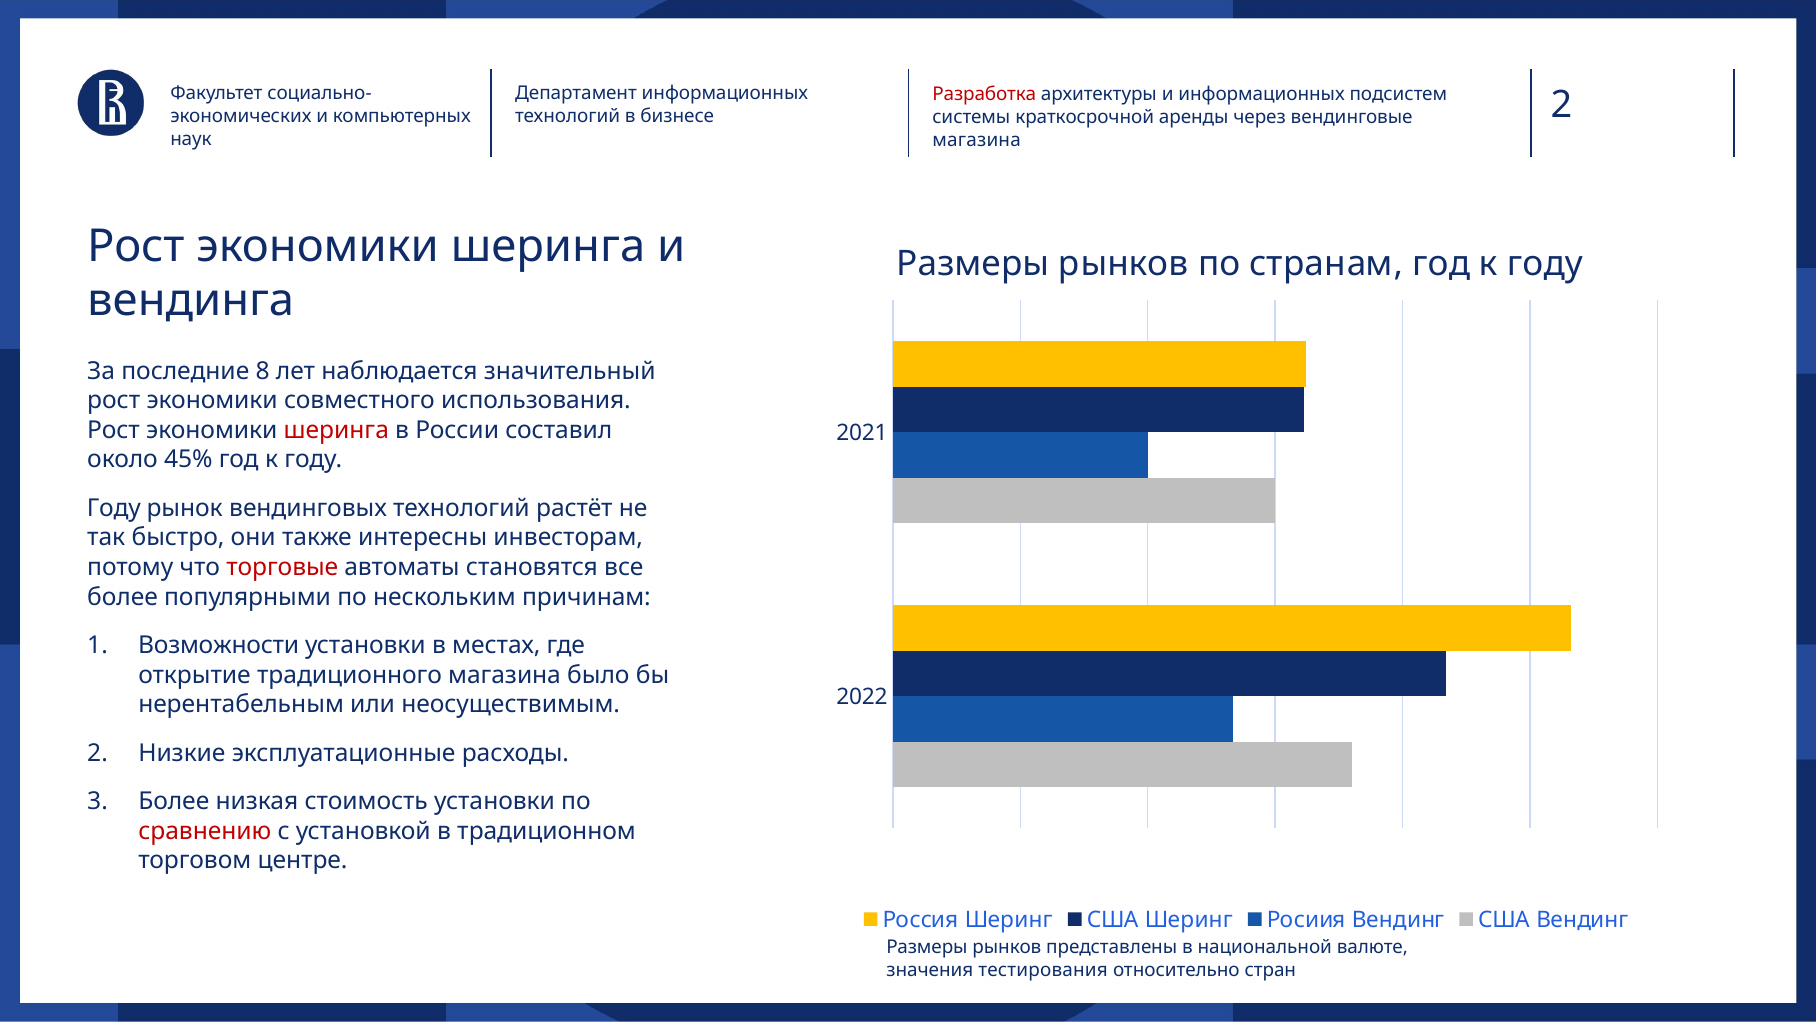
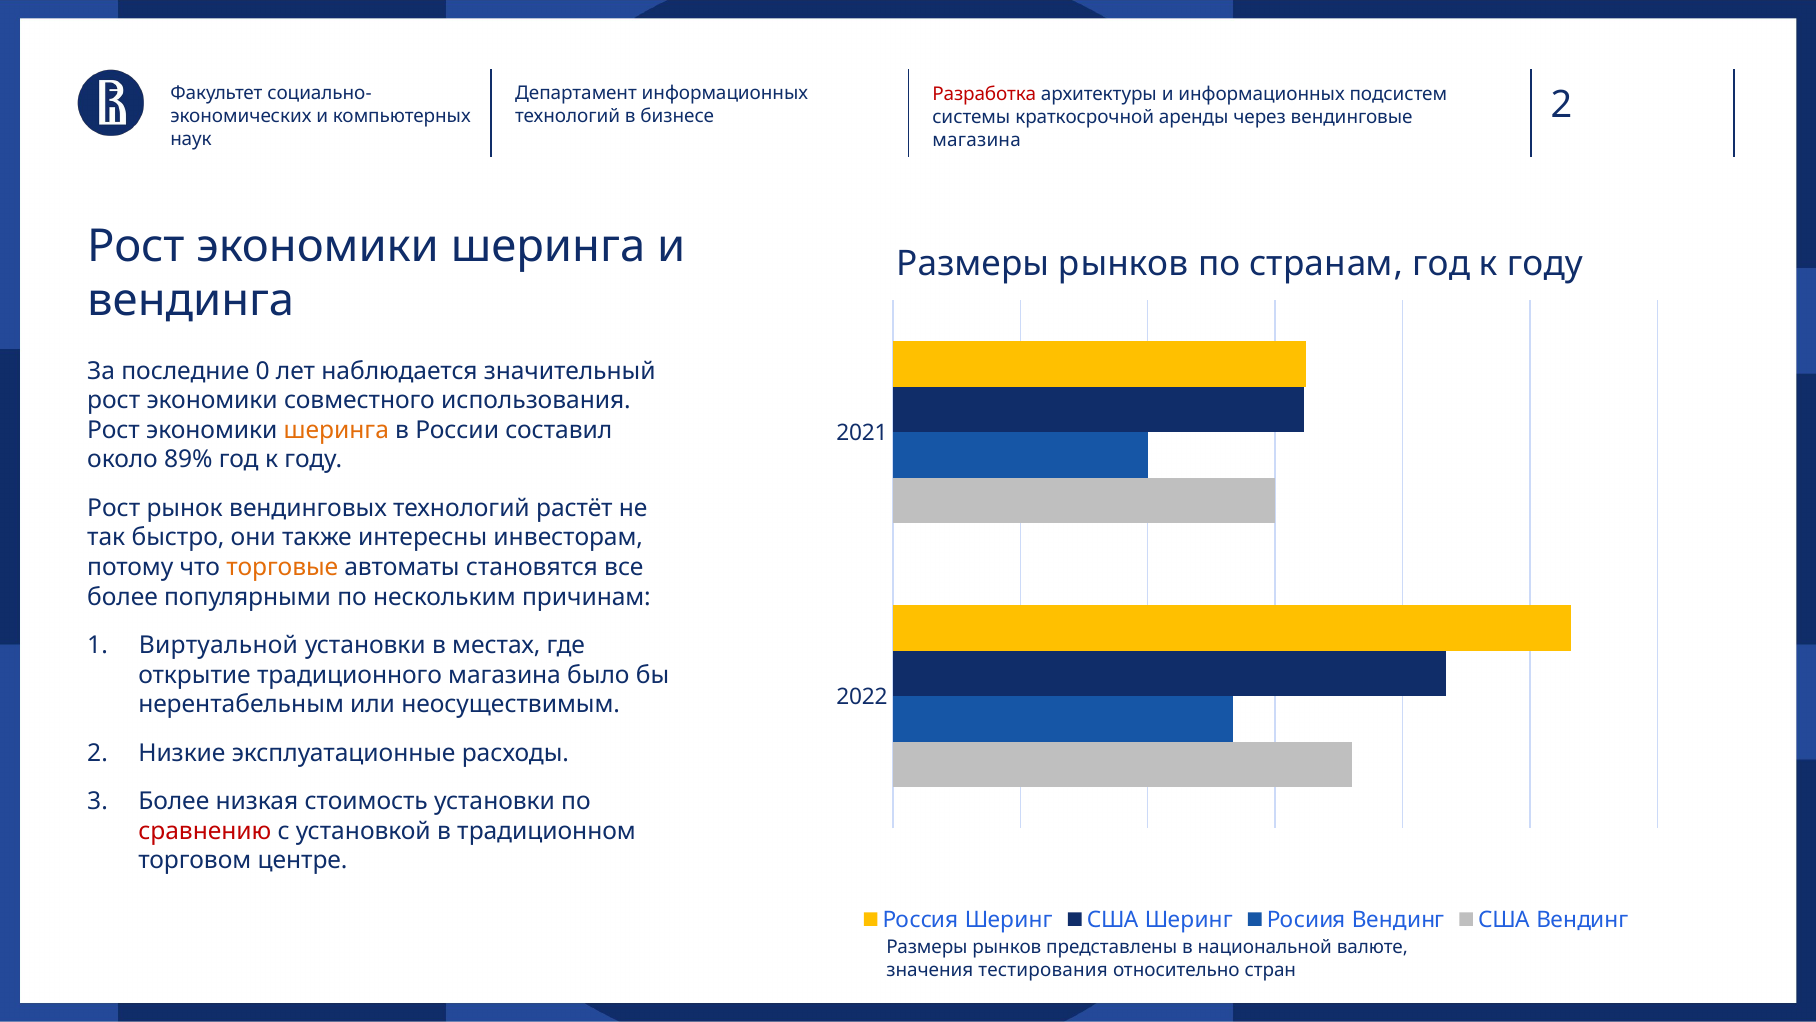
8: 8 -> 0
шеринга at (336, 430) colour: red -> orange
45%: 45% -> 89%
Году at (114, 508): Году -> Рост
торговые colour: red -> orange
Возможности: Возможности -> Виртуальной
